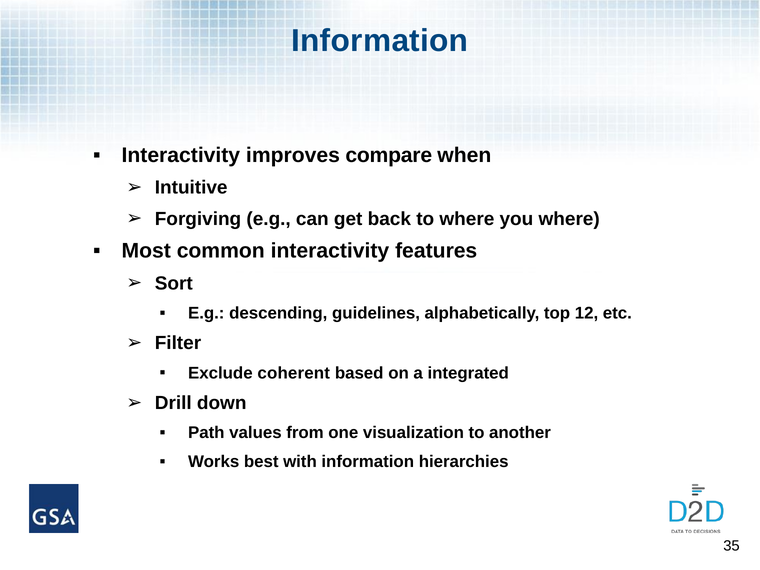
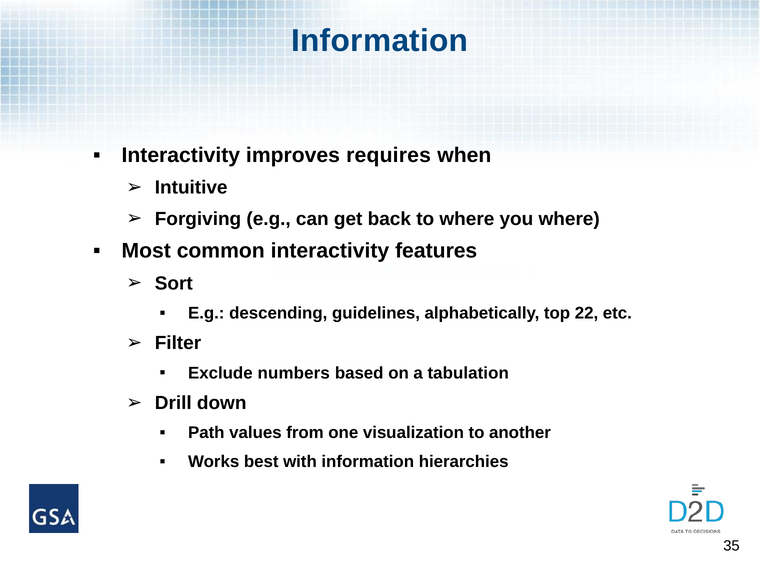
compare: compare -> requires
12: 12 -> 22
coherent: coherent -> numbers
integrated: integrated -> tabulation
